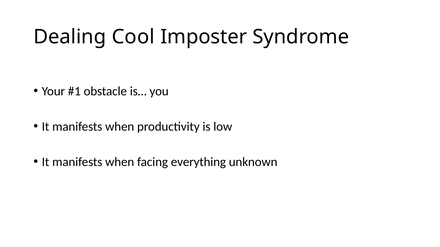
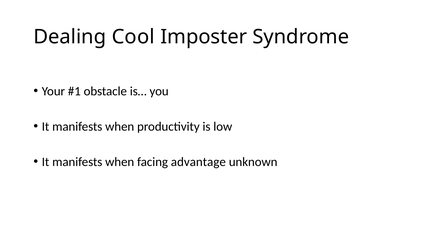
everything: everything -> advantage
